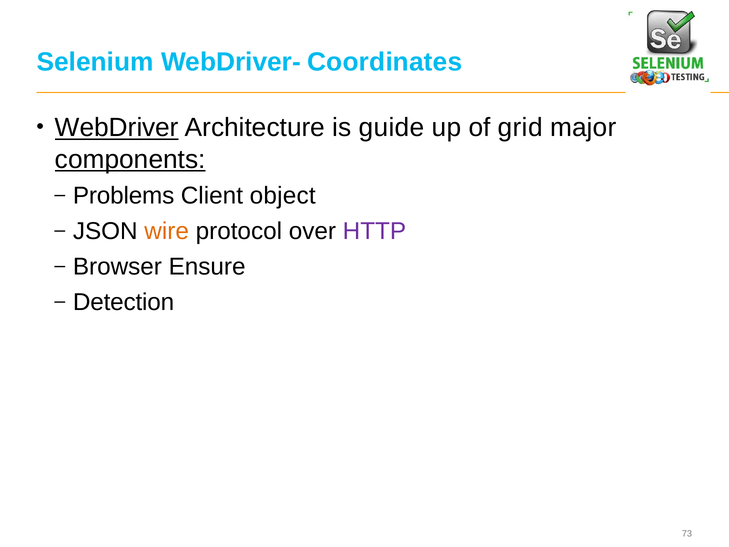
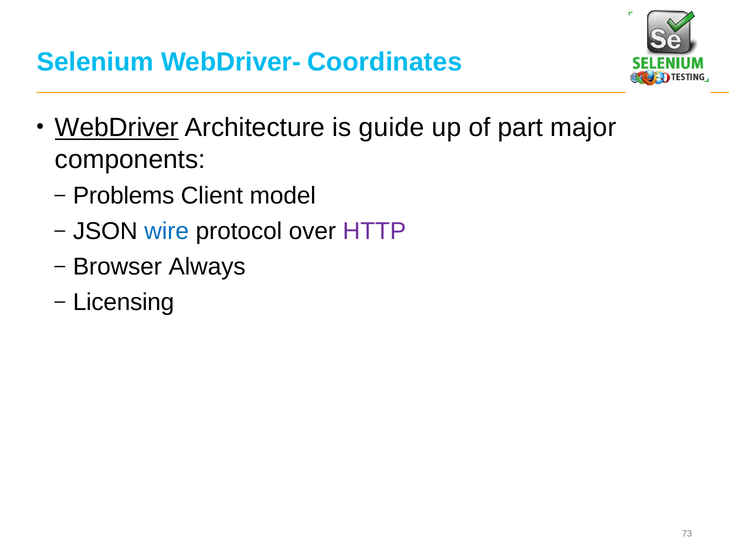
grid: grid -> part
components underline: present -> none
object: object -> model
wire colour: orange -> blue
Ensure: Ensure -> Always
Detection: Detection -> Licensing
